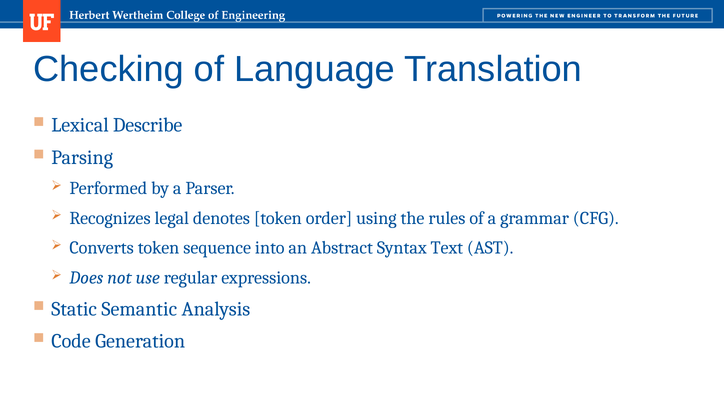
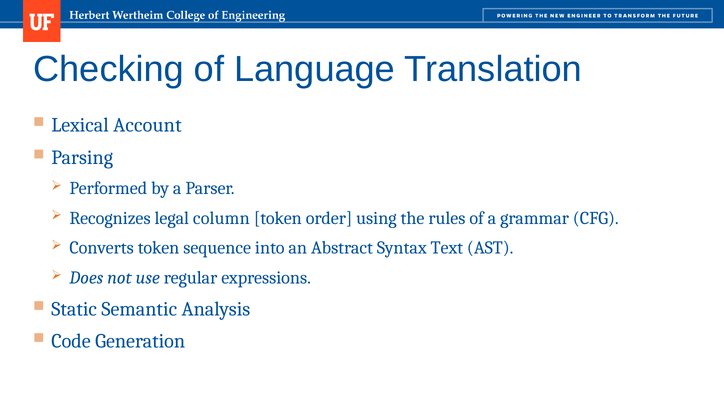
Describe: Describe -> Account
denotes: denotes -> column
